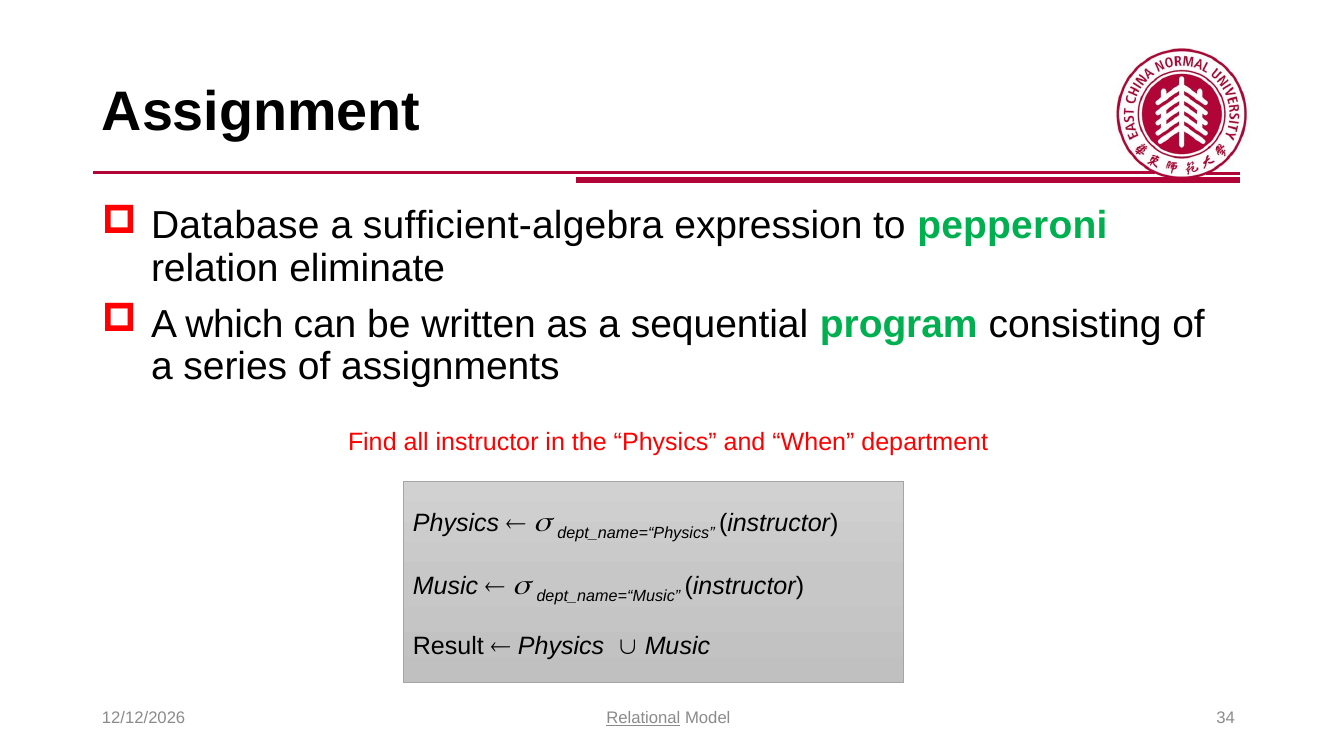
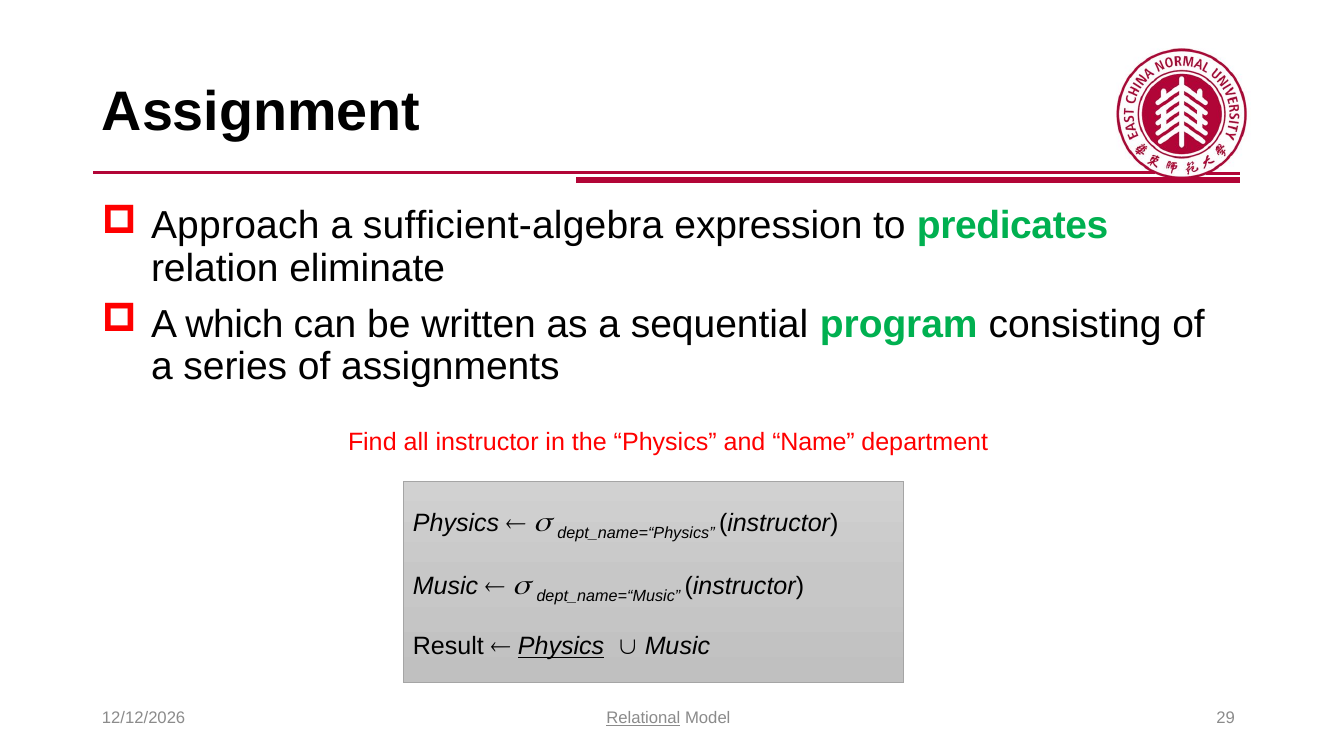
Database: Database -> Approach
pepperoni: pepperoni -> predicates
When: When -> Name
Physics at (561, 647) underline: none -> present
34: 34 -> 29
